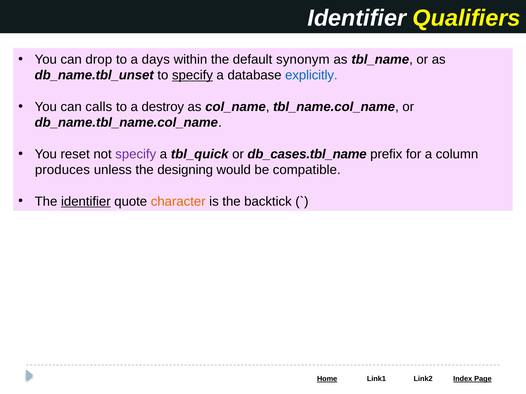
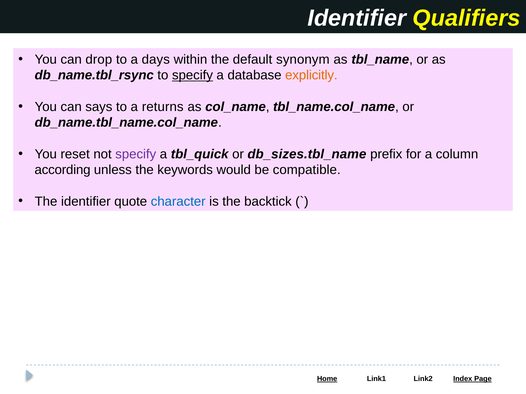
db_name.tbl_unset: db_name.tbl_unset -> db_name.tbl_rsync
explicitly colour: blue -> orange
calls: calls -> says
destroy: destroy -> returns
db_cases.tbl_name: db_cases.tbl_name -> db_sizes.tbl_name
produces: produces -> according
designing: designing -> keywords
identifier at (86, 202) underline: present -> none
character colour: orange -> blue
